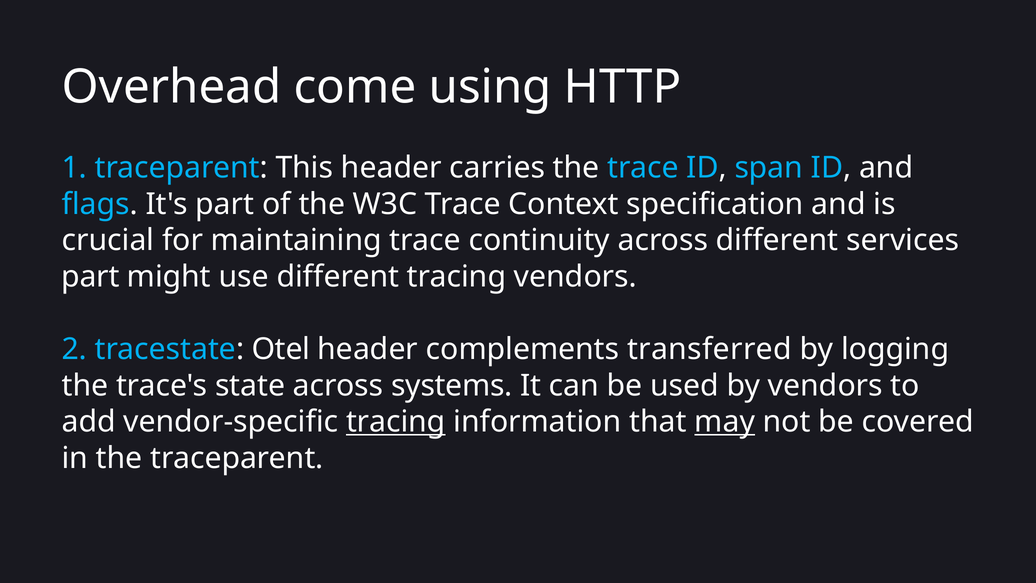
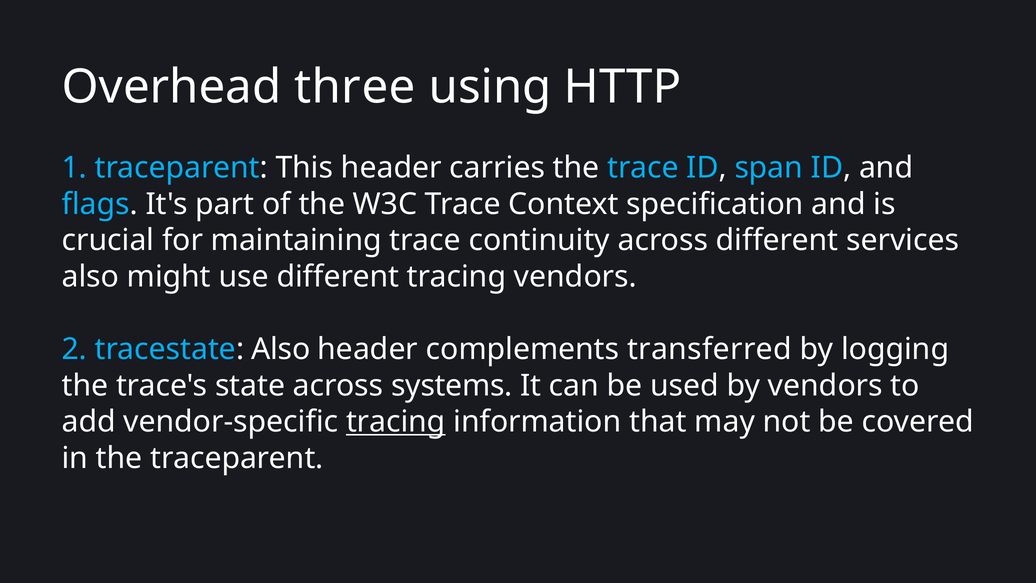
come: come -> three
part at (91, 277): part -> also
tracestate Otel: Otel -> Also
may underline: present -> none
